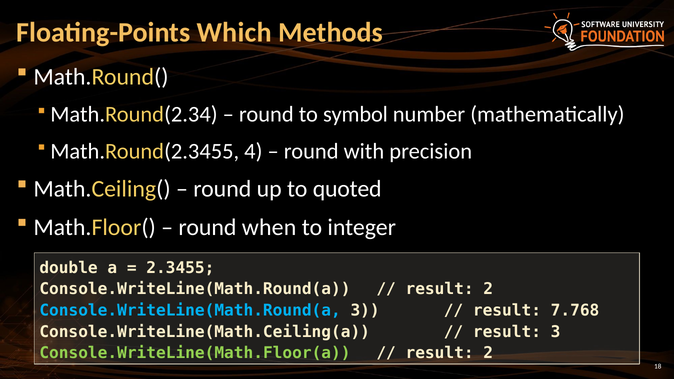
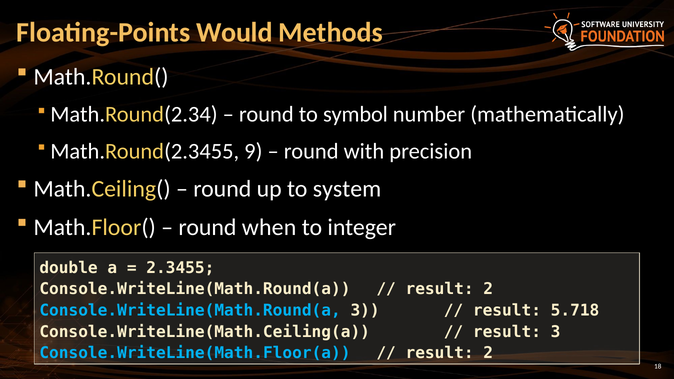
Which: Which -> Would
4: 4 -> 9
quoted: quoted -> system
7.768: 7.768 -> 5.718
Console.WriteLine(Math.Floor(a colour: light green -> light blue
